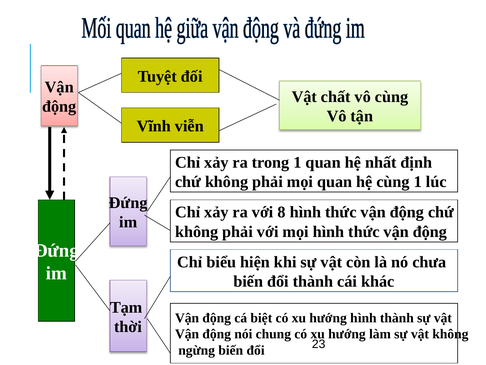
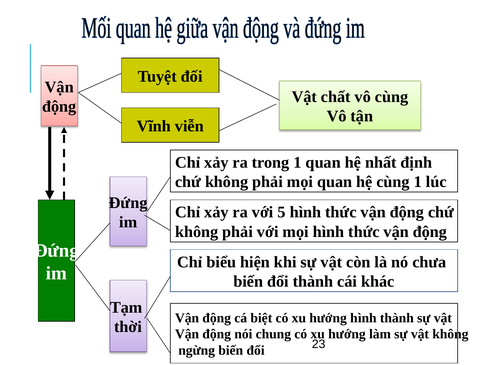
8: 8 -> 5
